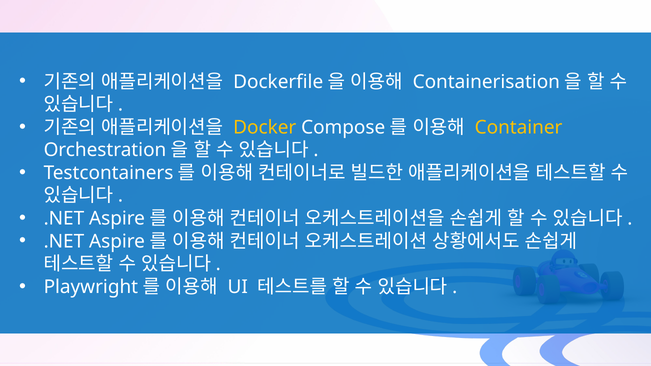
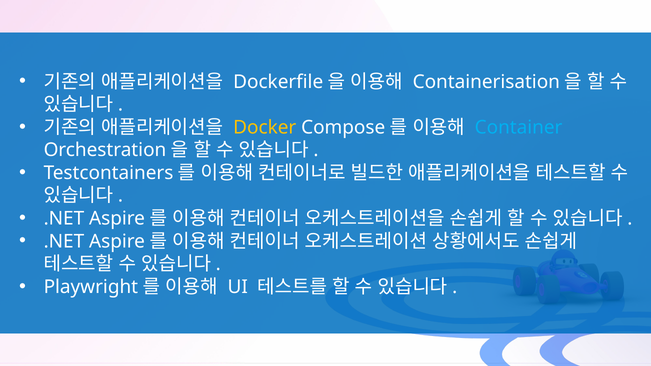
Container colour: yellow -> light blue
